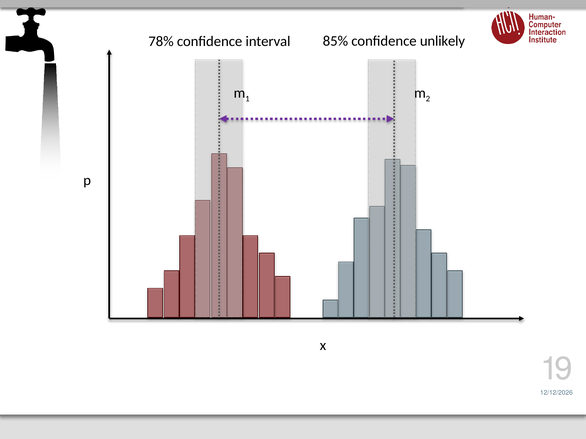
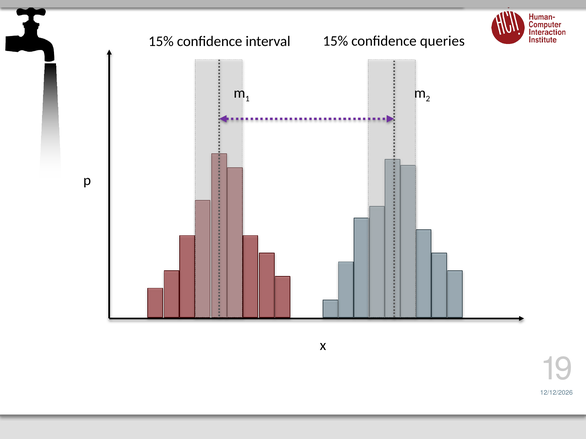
78% at (161, 42): 78% -> 15%
interval 85%: 85% -> 15%
unlikely: unlikely -> queries
